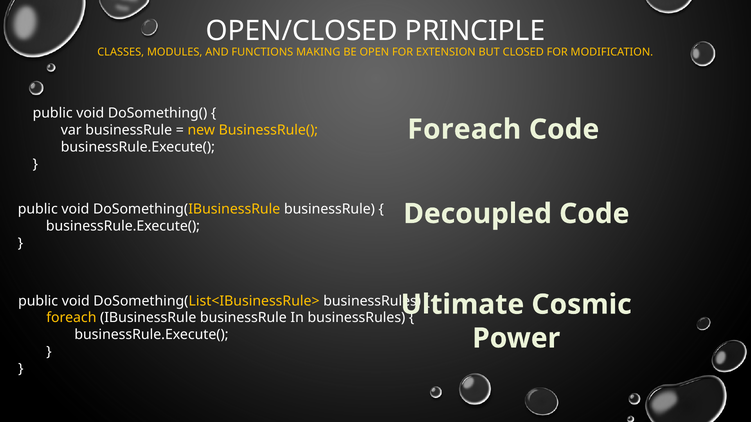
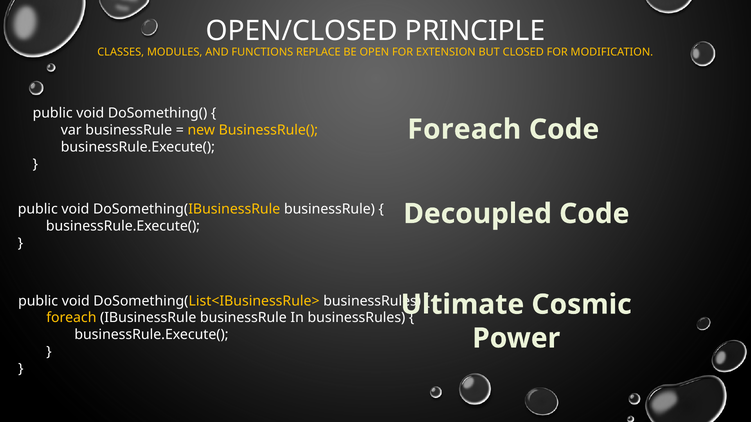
MAKING: MAKING -> REPLACE
